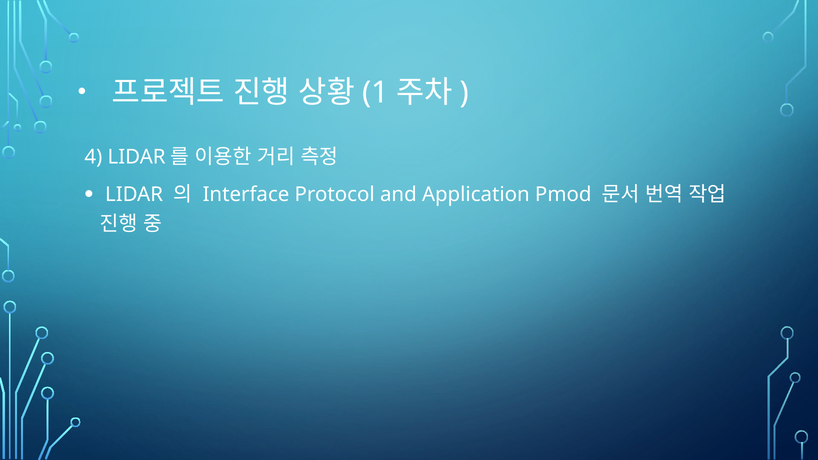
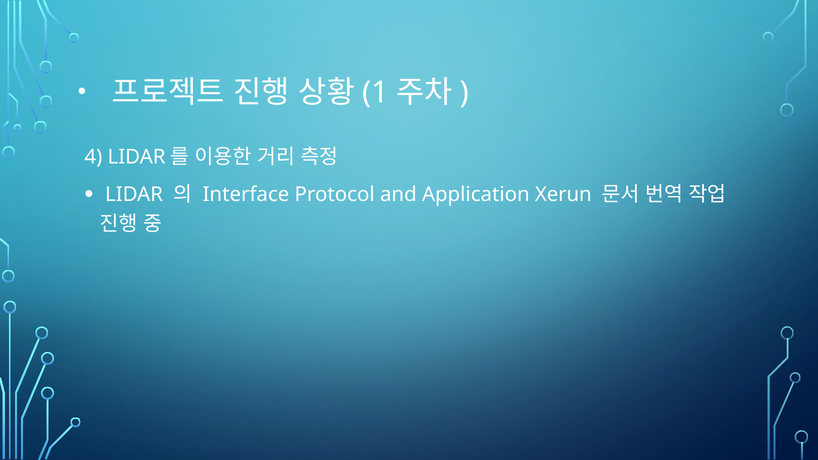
Pmod: Pmod -> Xerun
